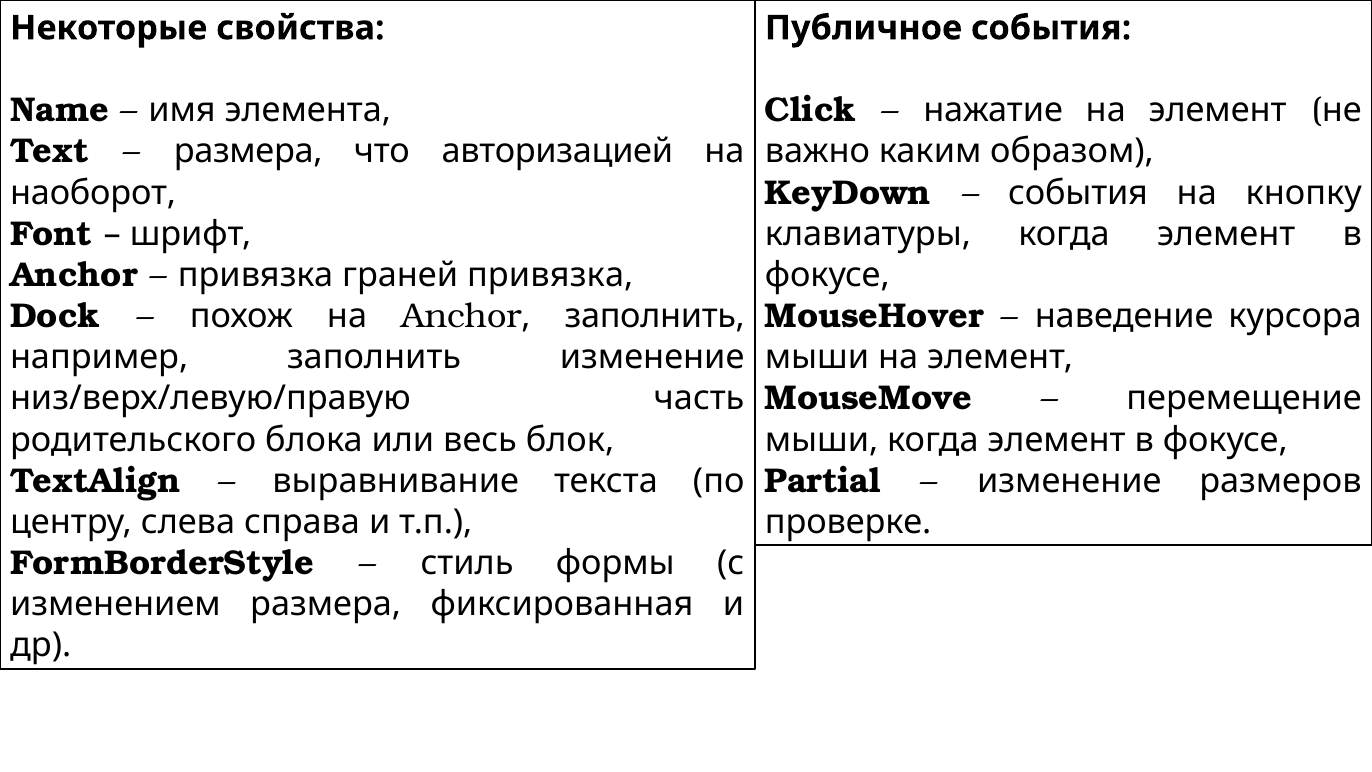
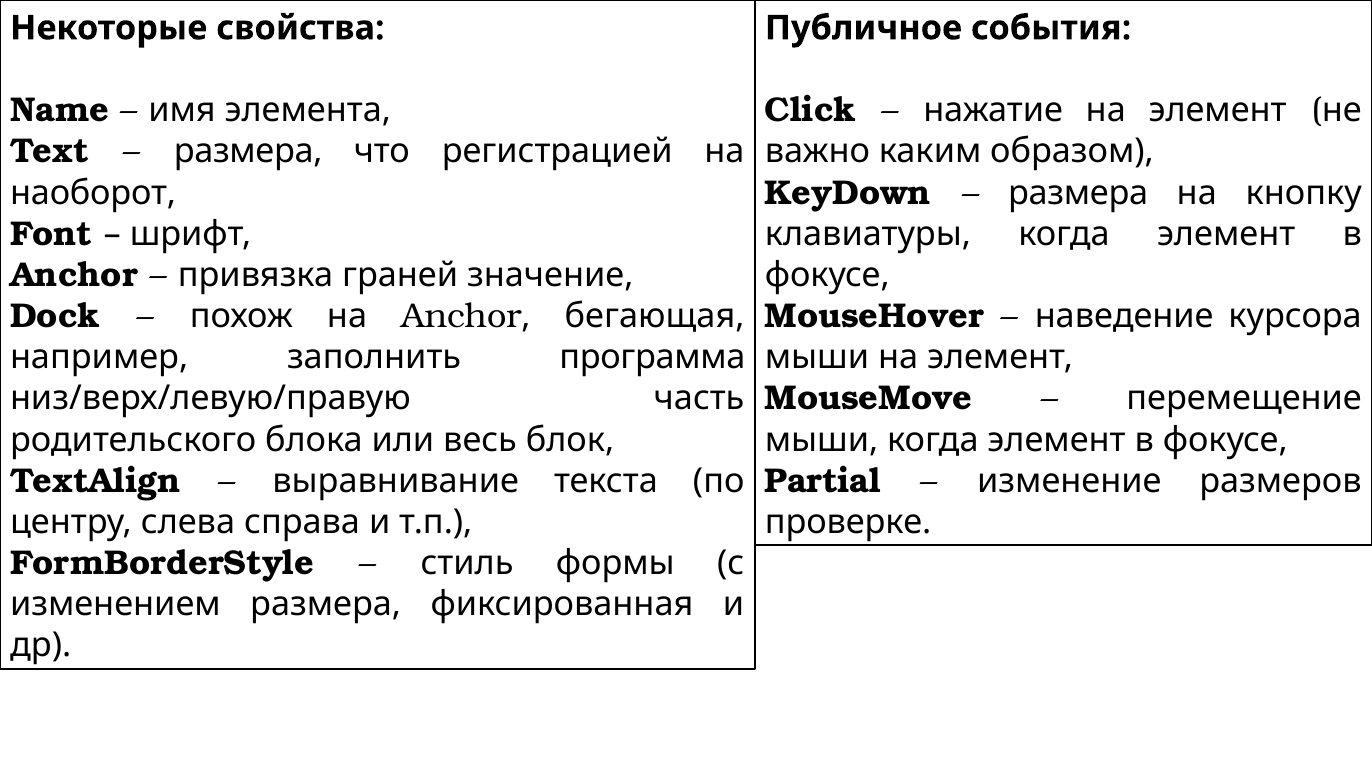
авторизацией: авторизацией -> регистрацией
события at (1078, 193): события -> размера
граней привязка: привязка -> значение
заполнить at (655, 316): заполнить -> бегающая
заполнить изменение: изменение -> программа
